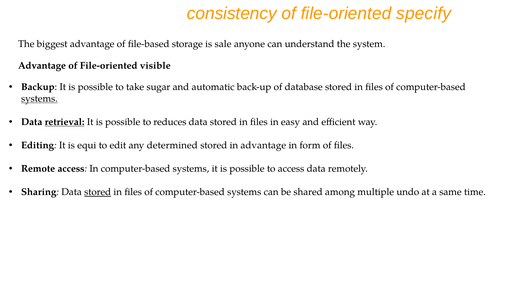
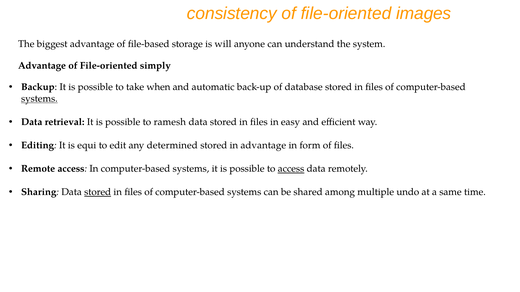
specify: specify -> images
sale: sale -> will
visible: visible -> simply
sugar: sugar -> when
retrieval underline: present -> none
reduces: reduces -> ramesh
access at (291, 169) underline: none -> present
